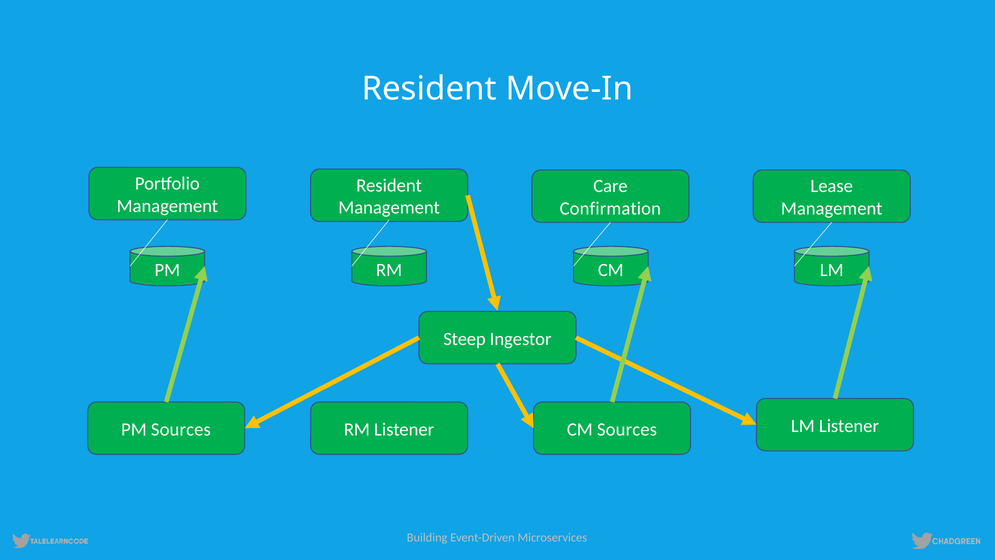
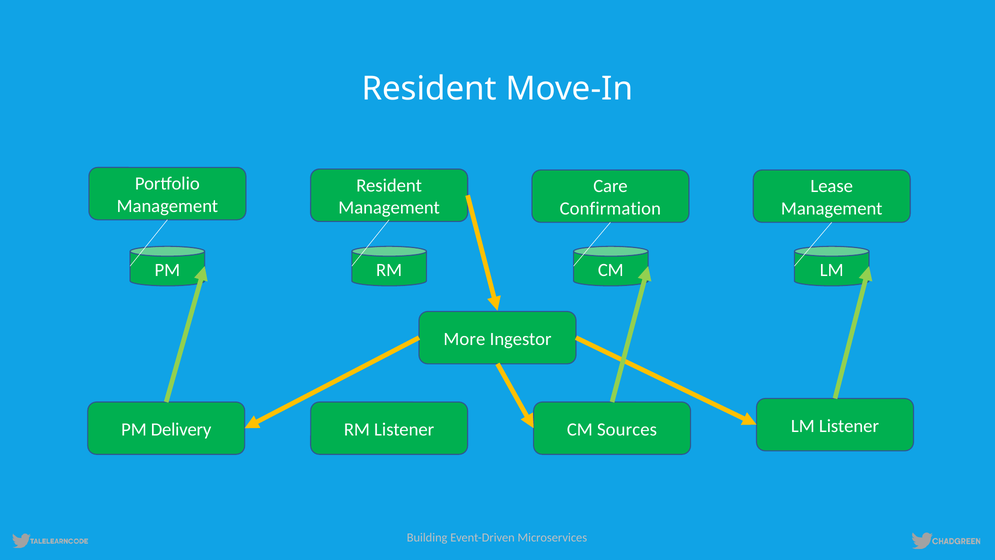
Steep: Steep -> More
PM Sources: Sources -> Delivery
